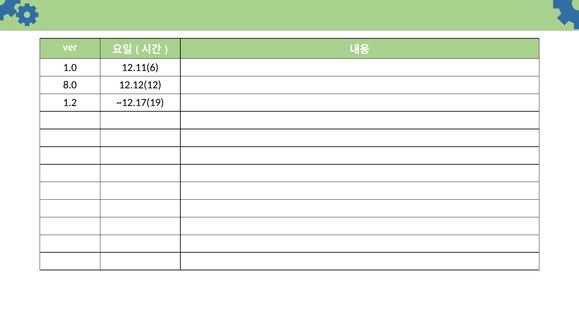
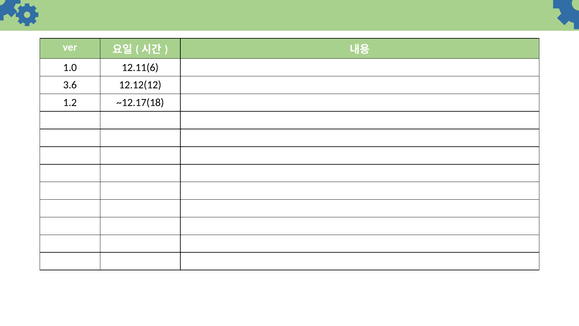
8.0: 8.0 -> 3.6
~12.17(19: ~12.17(19 -> ~12.17(18
